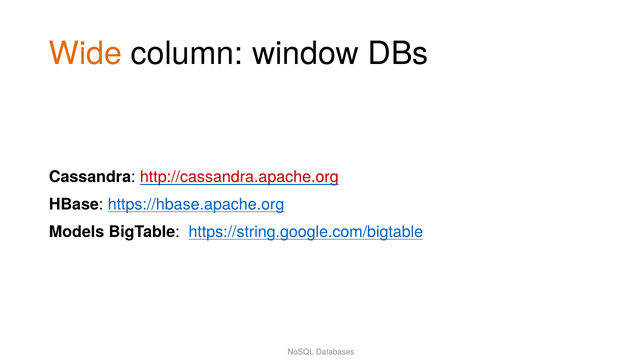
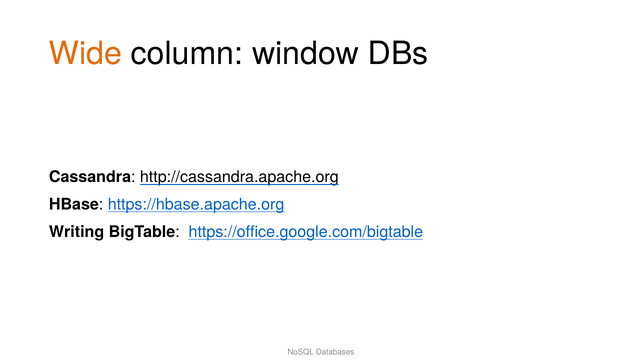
http://cassandra.apache.org colour: red -> black
Models: Models -> Writing
https://string.google.com/bigtable: https://string.google.com/bigtable -> https://office.google.com/bigtable
